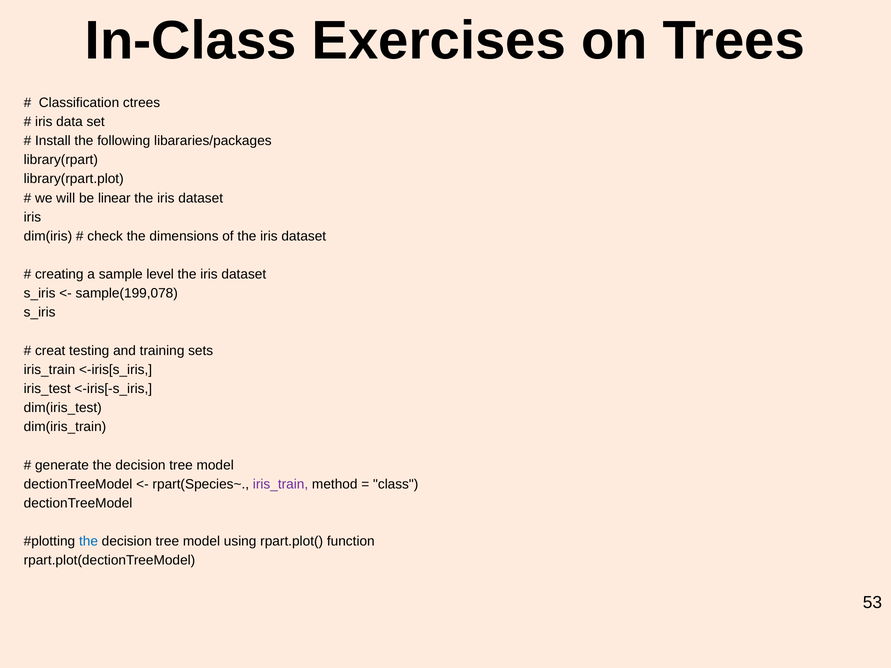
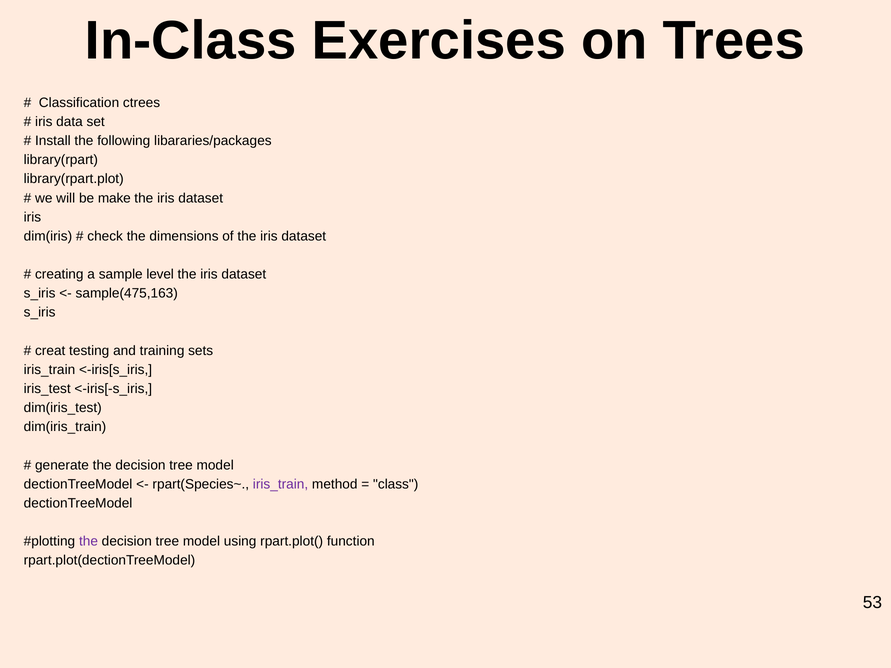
linear: linear -> make
sample(199,078: sample(199,078 -> sample(475,163
the at (88, 542) colour: blue -> purple
